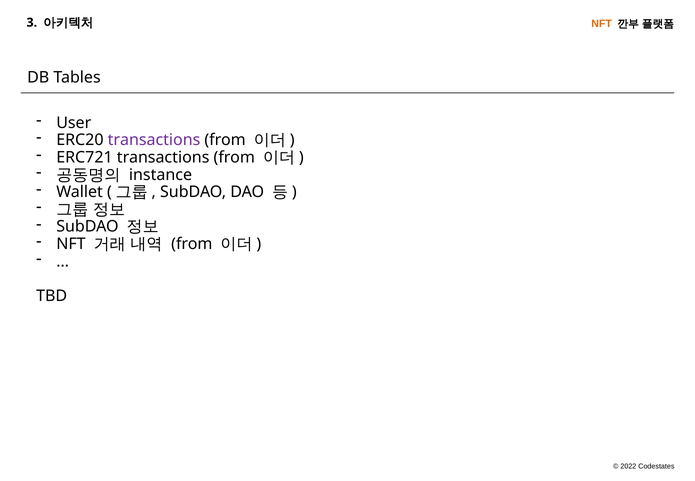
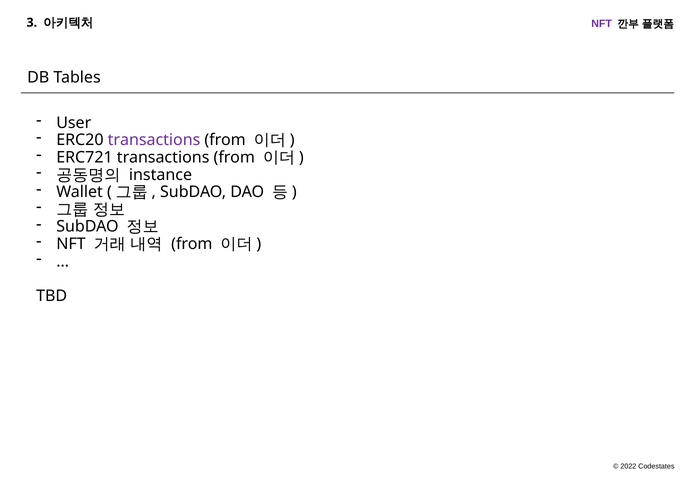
NFT at (602, 24) colour: orange -> purple
